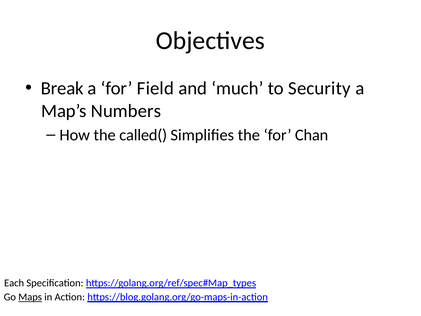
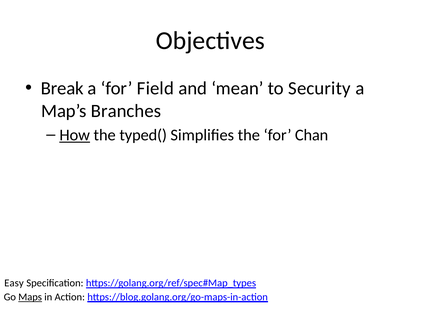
much: much -> mean
Numbers: Numbers -> Branches
How underline: none -> present
called(: called( -> typed(
Each: Each -> Easy
